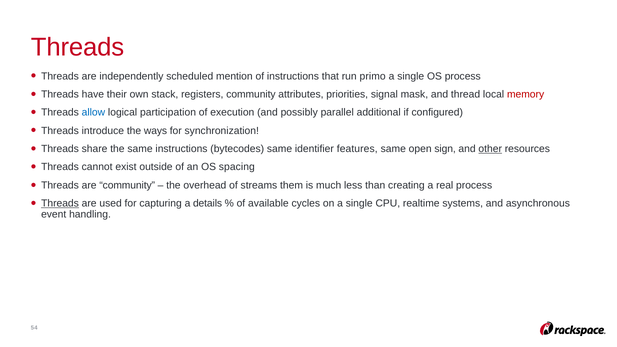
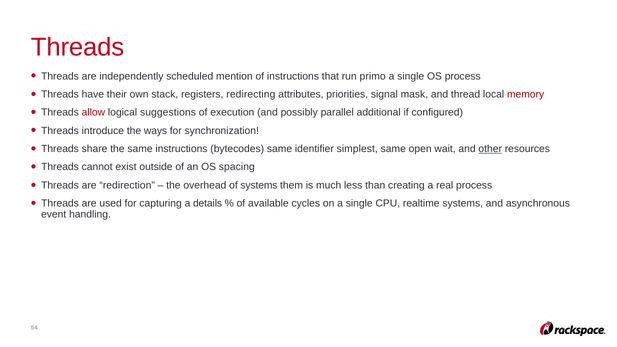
registers community: community -> redirecting
allow colour: blue -> red
participation: participation -> suggestions
features: features -> simplest
sign: sign -> wait
are community: community -> redirection
of streams: streams -> systems
Threads at (60, 203) underline: present -> none
